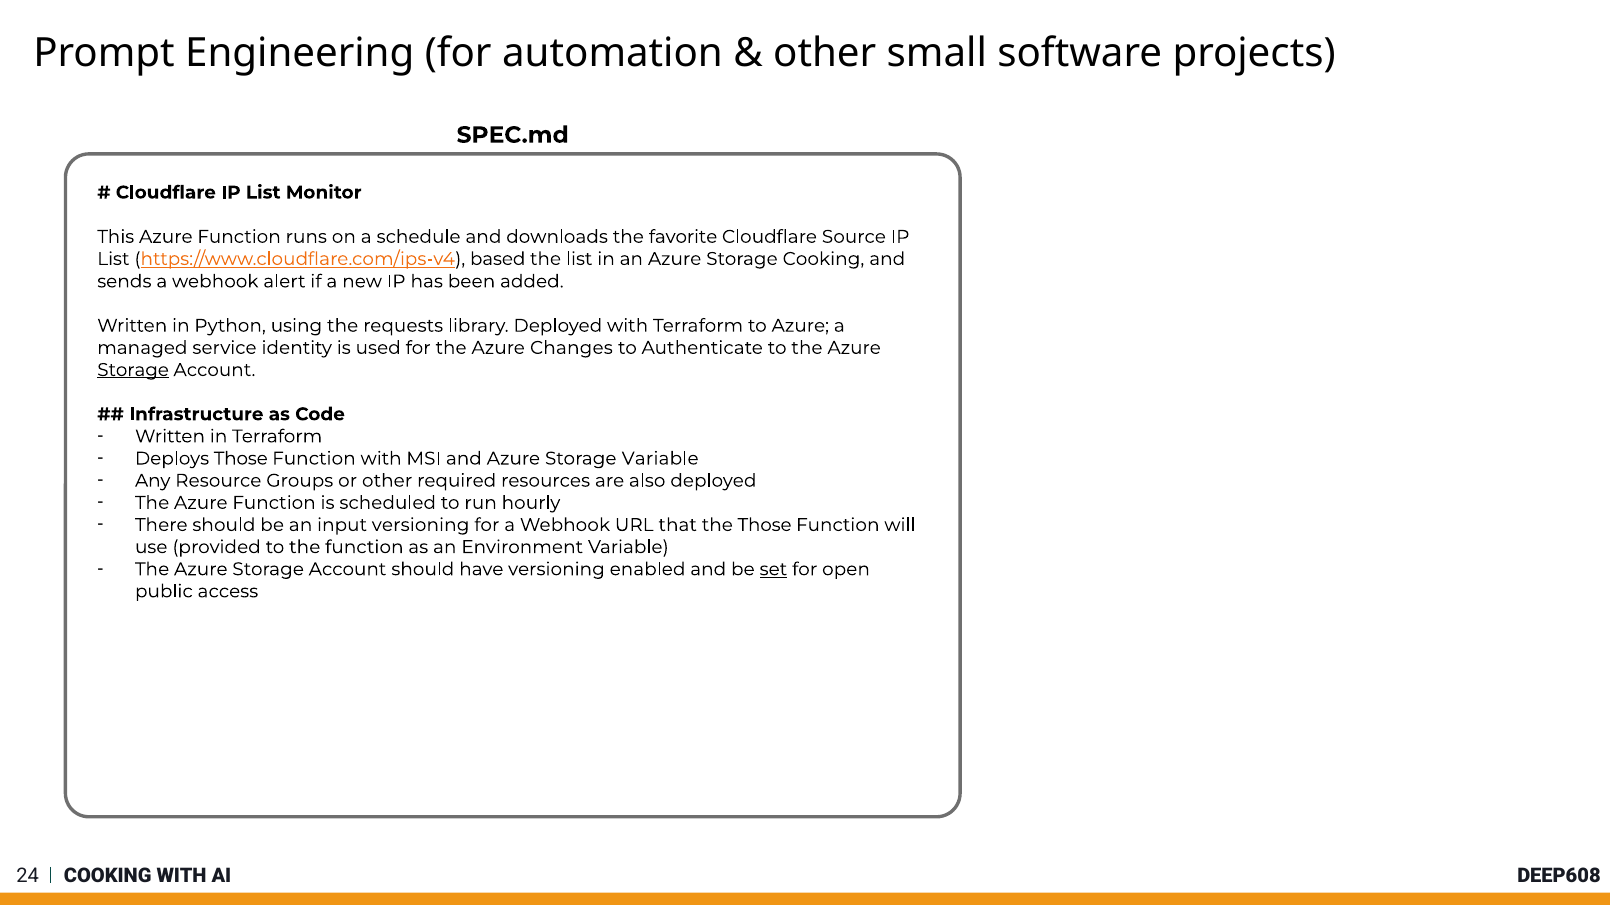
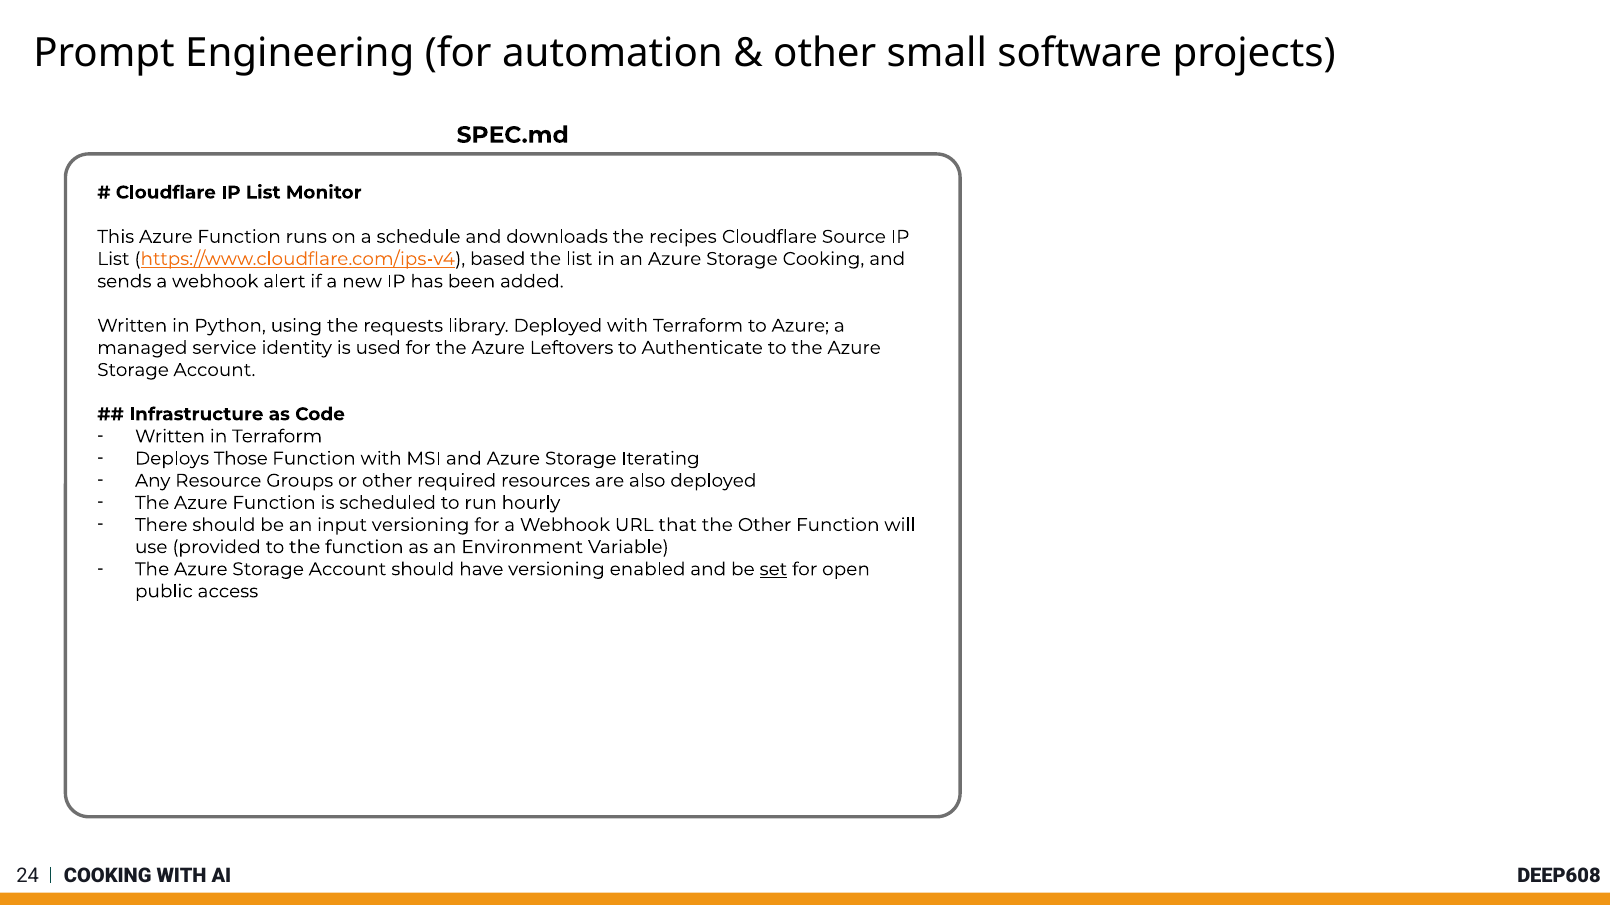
favorite: favorite -> recipes
Changes: Changes -> Leftovers
Storage at (133, 370) underline: present -> none
Storage Variable: Variable -> Iterating
the Those: Those -> Other
